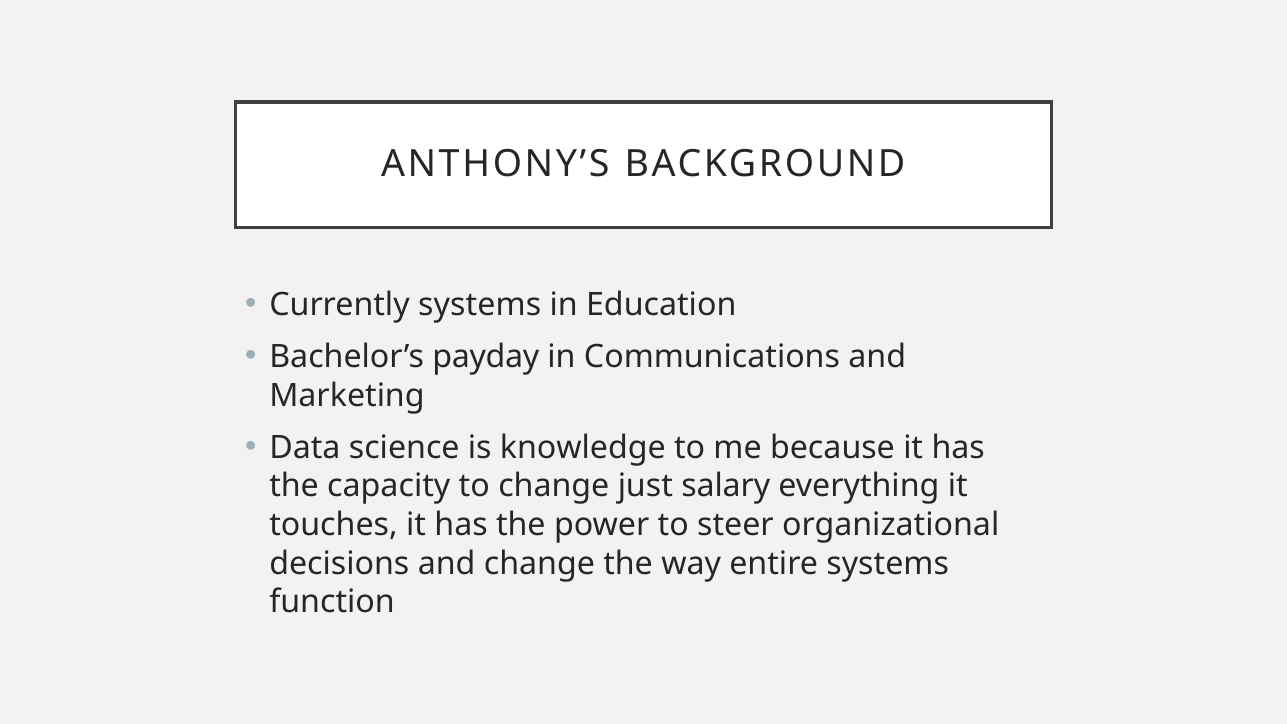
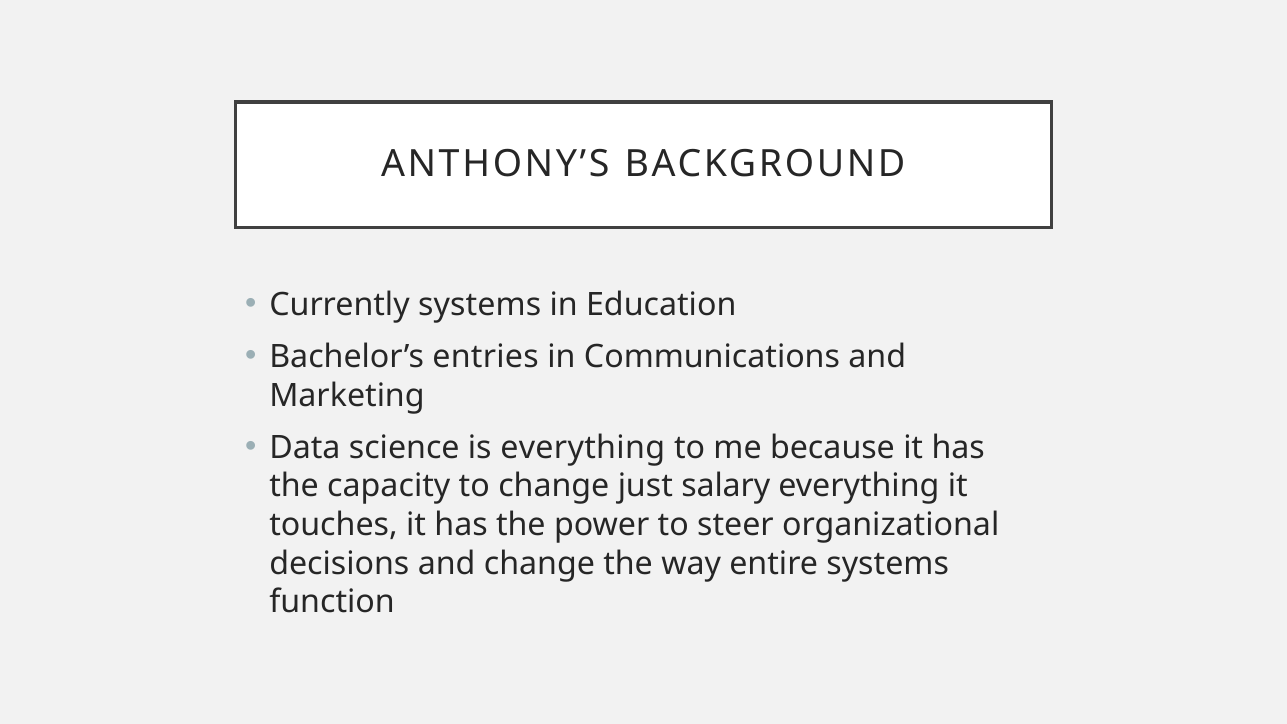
payday: payday -> entries
is knowledge: knowledge -> everything
